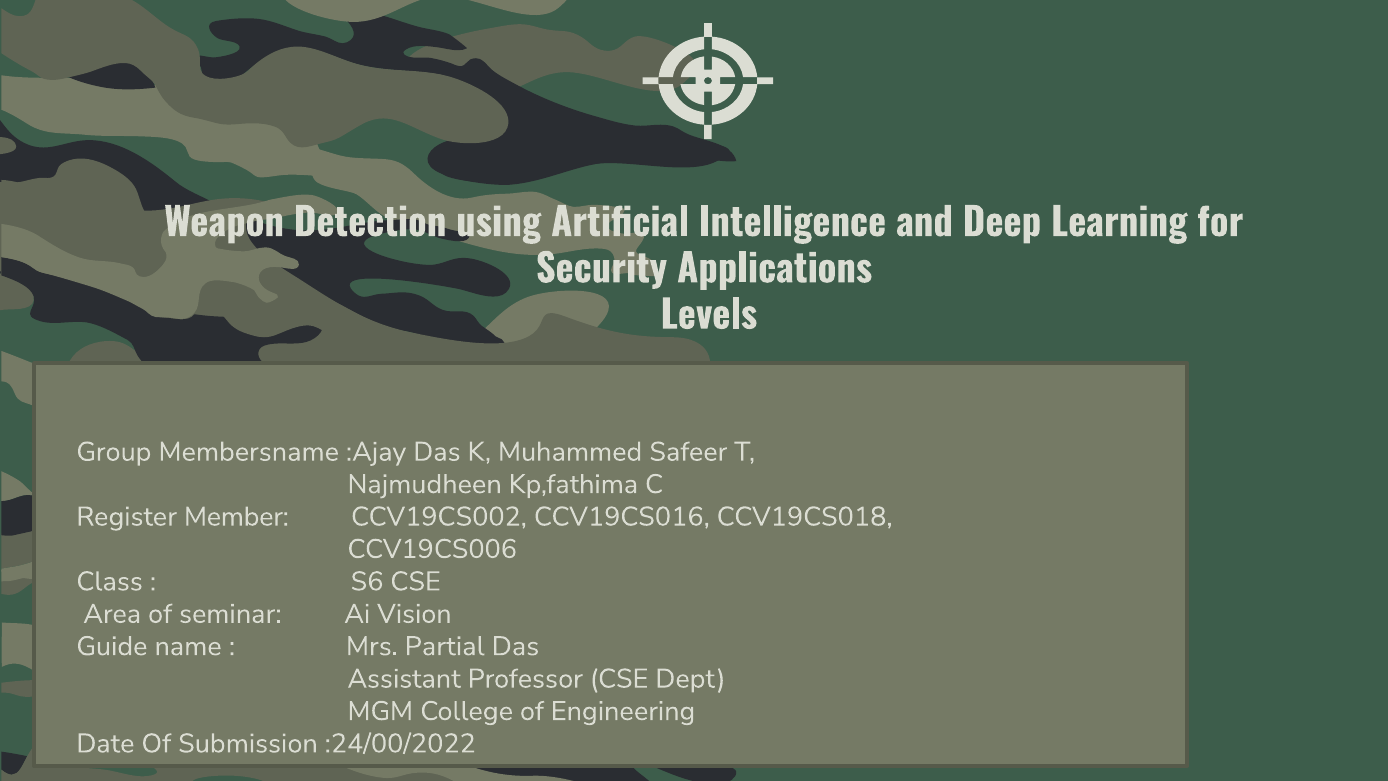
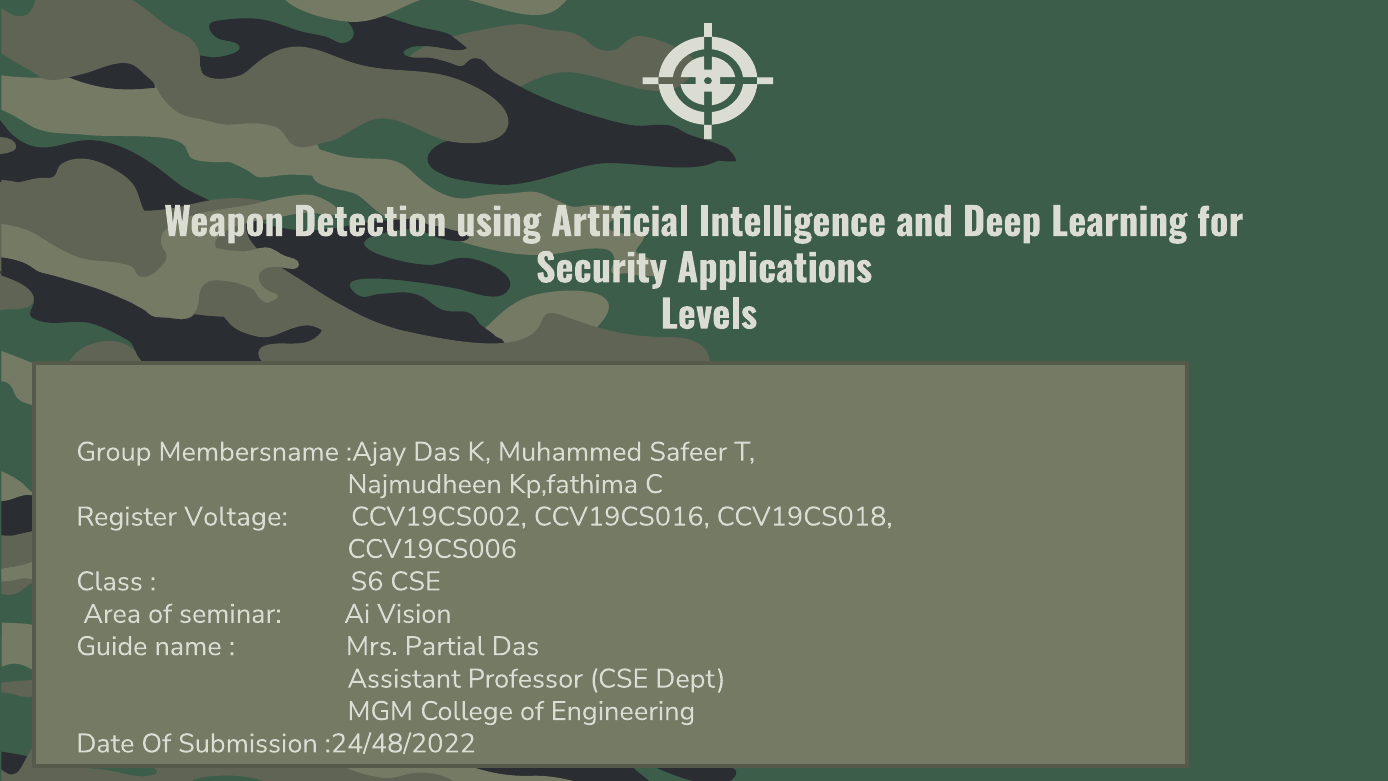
Member: Member -> Voltage
:24/00/2022: :24/00/2022 -> :24/48/2022
